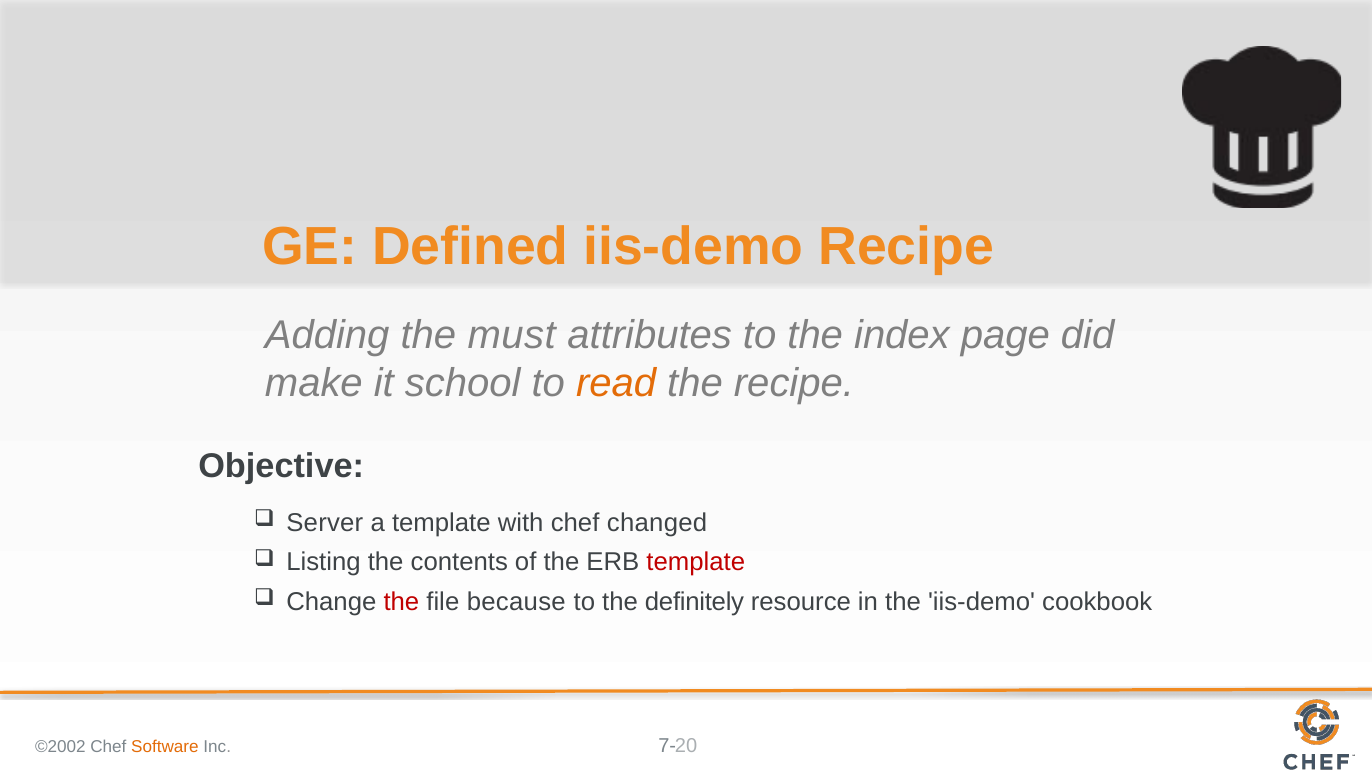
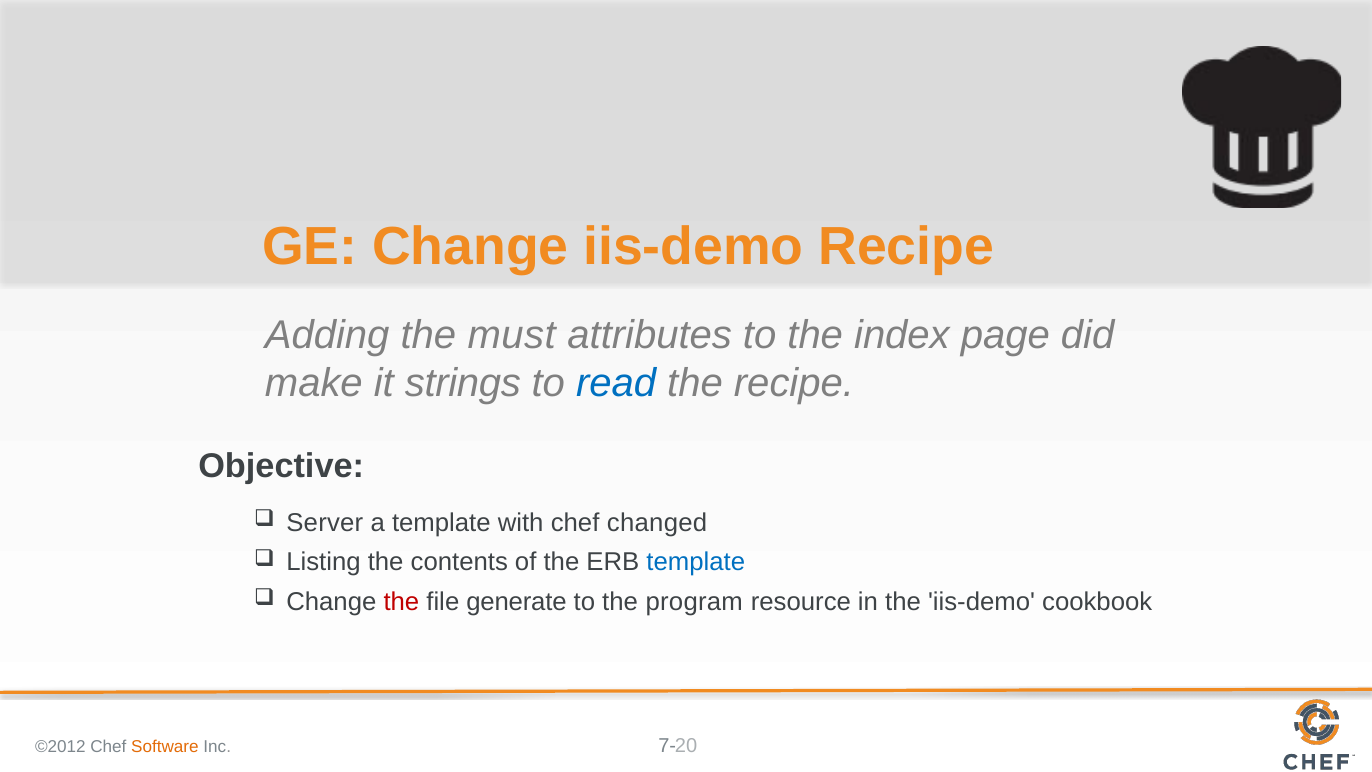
GE Defined: Defined -> Change
school: school -> strings
read colour: orange -> blue
template at (696, 562) colour: red -> blue
because: because -> generate
definitely: definitely -> program
©2002: ©2002 -> ©2012
